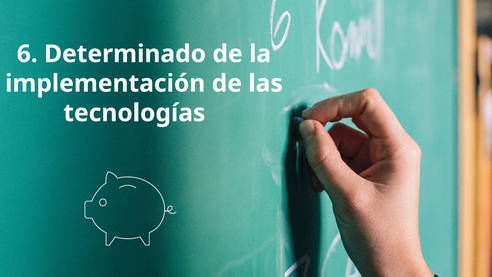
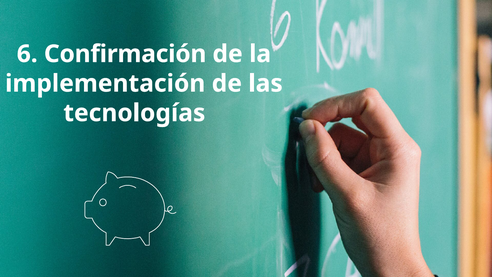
Determinado: Determinado -> Confirmación
